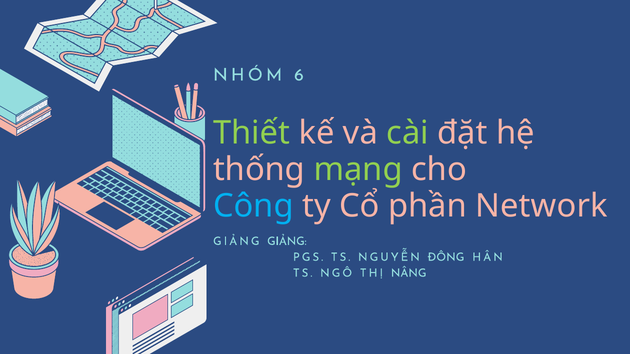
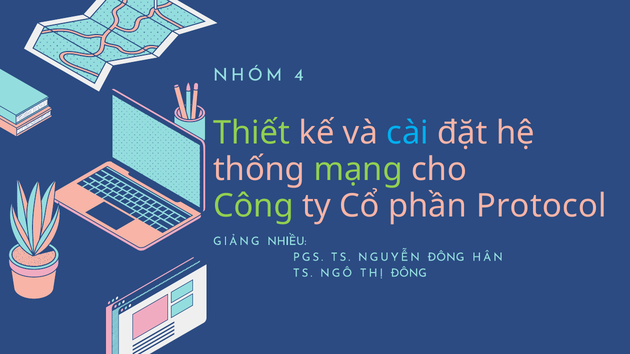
6: 6 -> 4
cài colour: light green -> light blue
Công colour: light blue -> light green
Network: Network -> Protocol
GIẢNG GIẢNG: GIẢNG -> NHIỀU
THỊ NÂNG: NÂNG -> ĐÔNG
